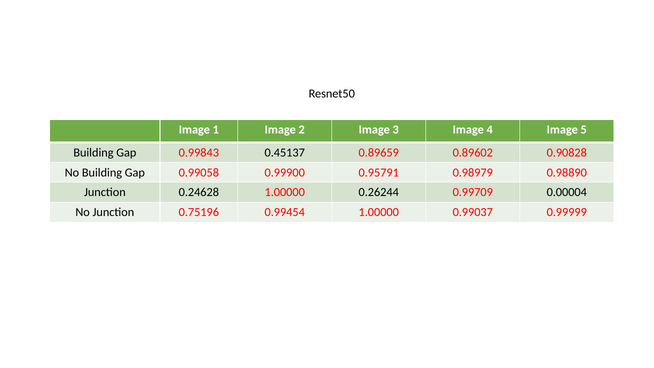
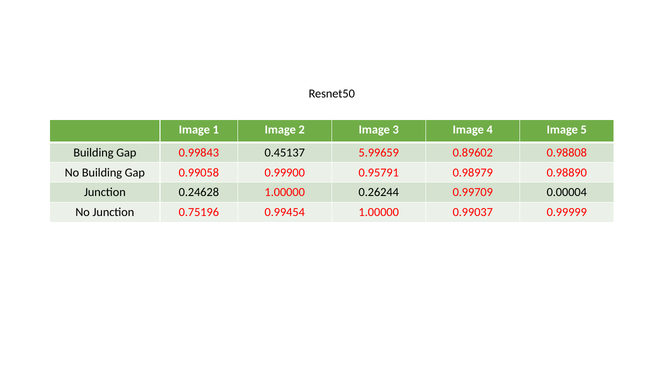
0.89659: 0.89659 -> 5.99659
0.90828: 0.90828 -> 0.98808
